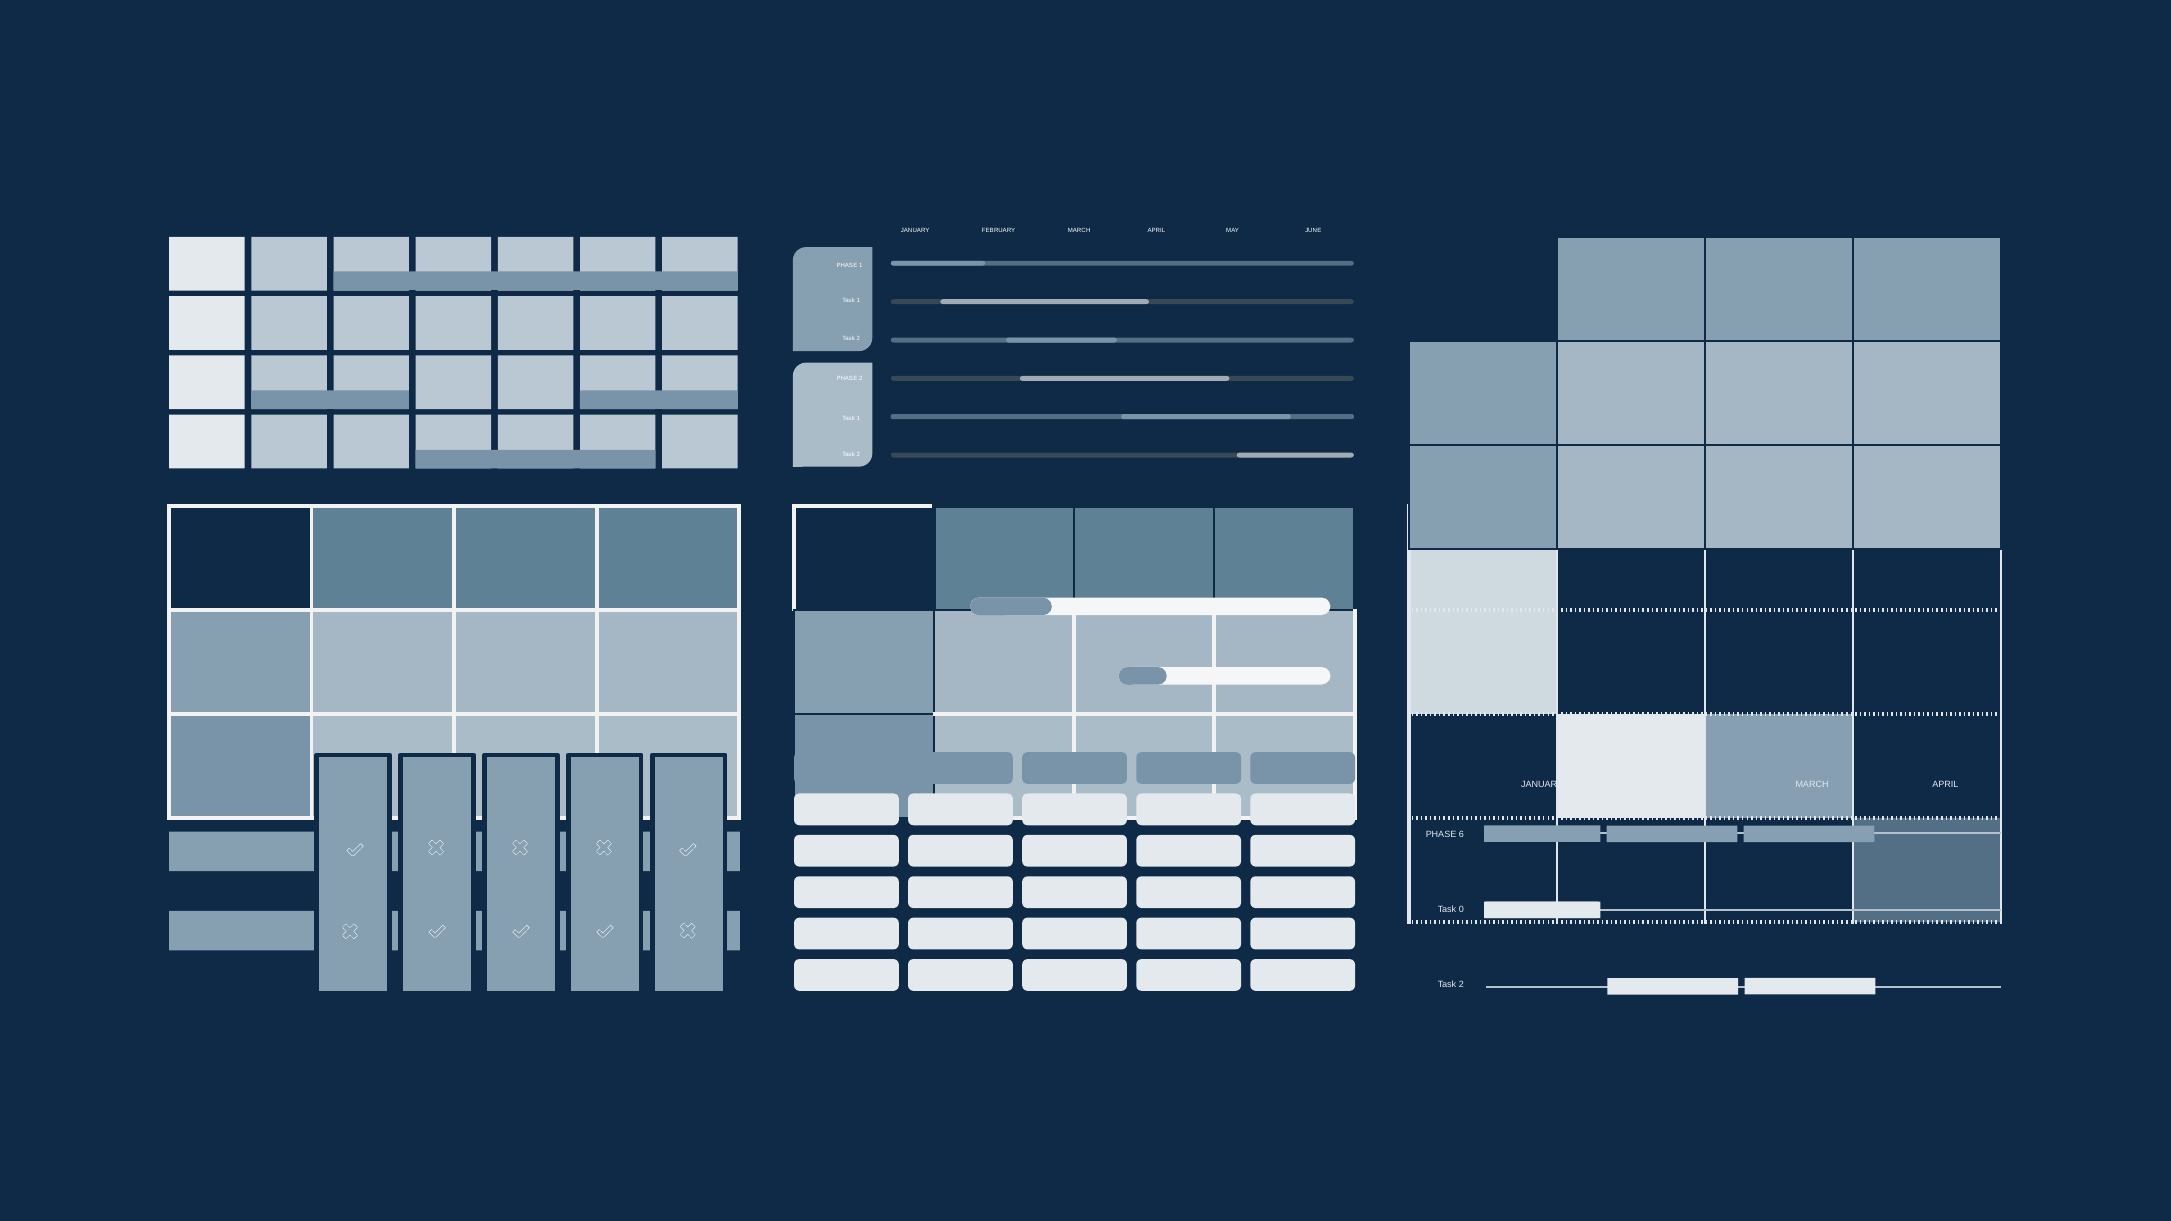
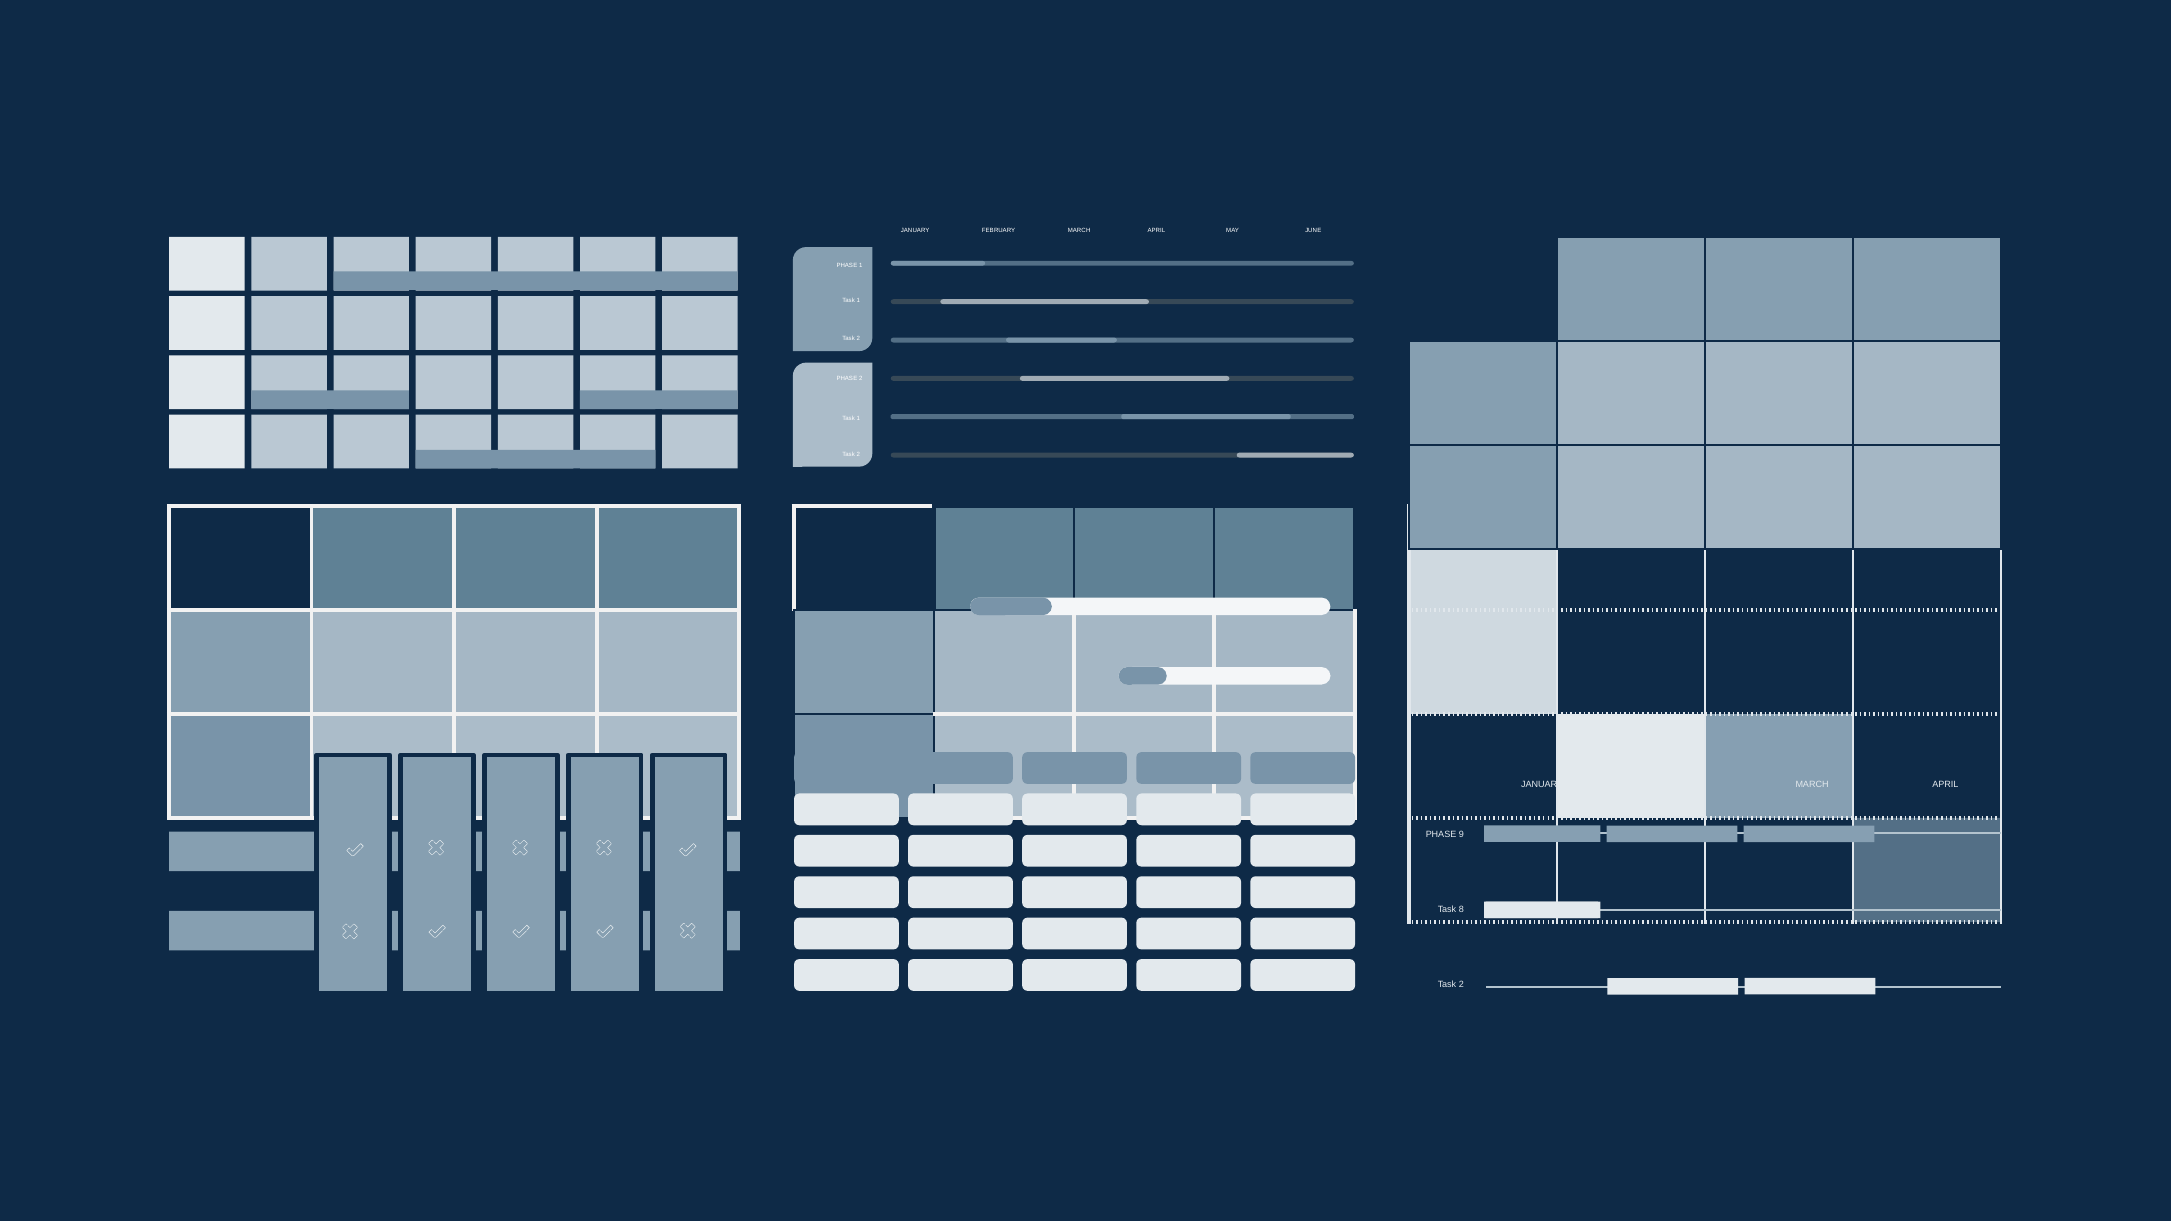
6: 6 -> 9
0: 0 -> 8
